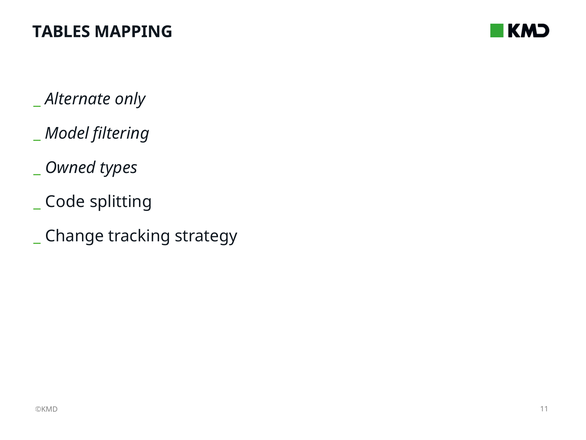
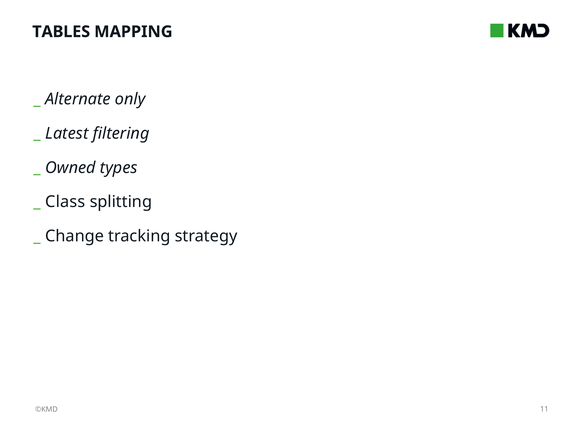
Model: Model -> Latest
Code: Code -> Class
